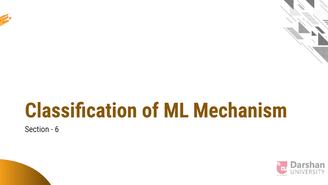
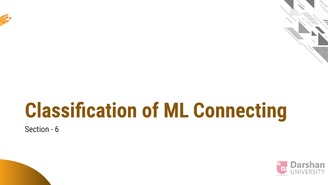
Mechanism: Mechanism -> Connecting
